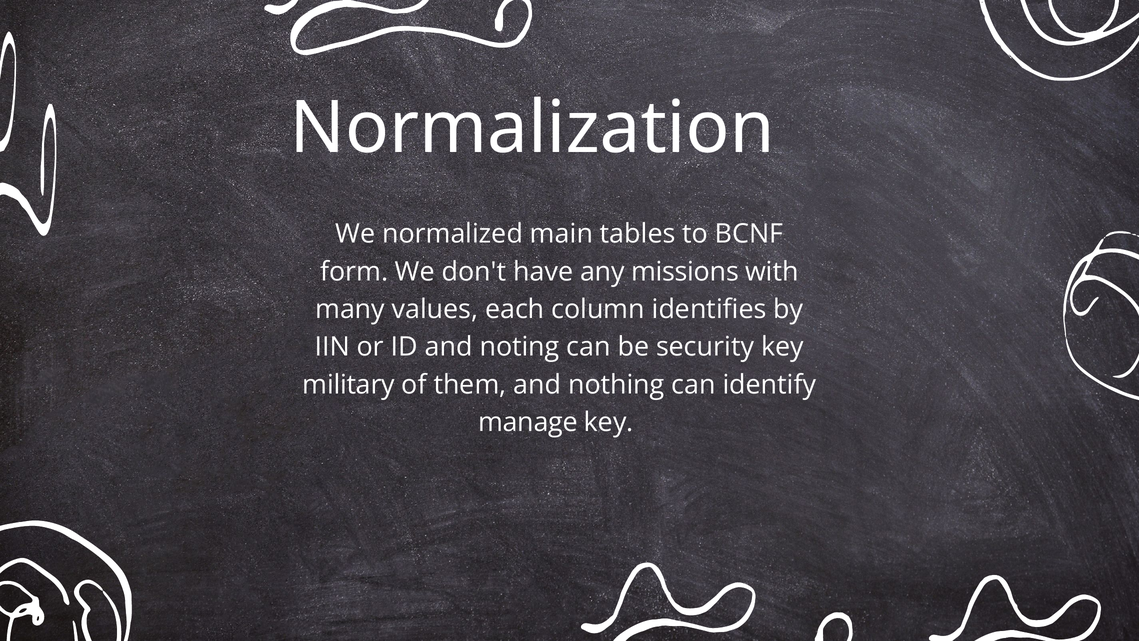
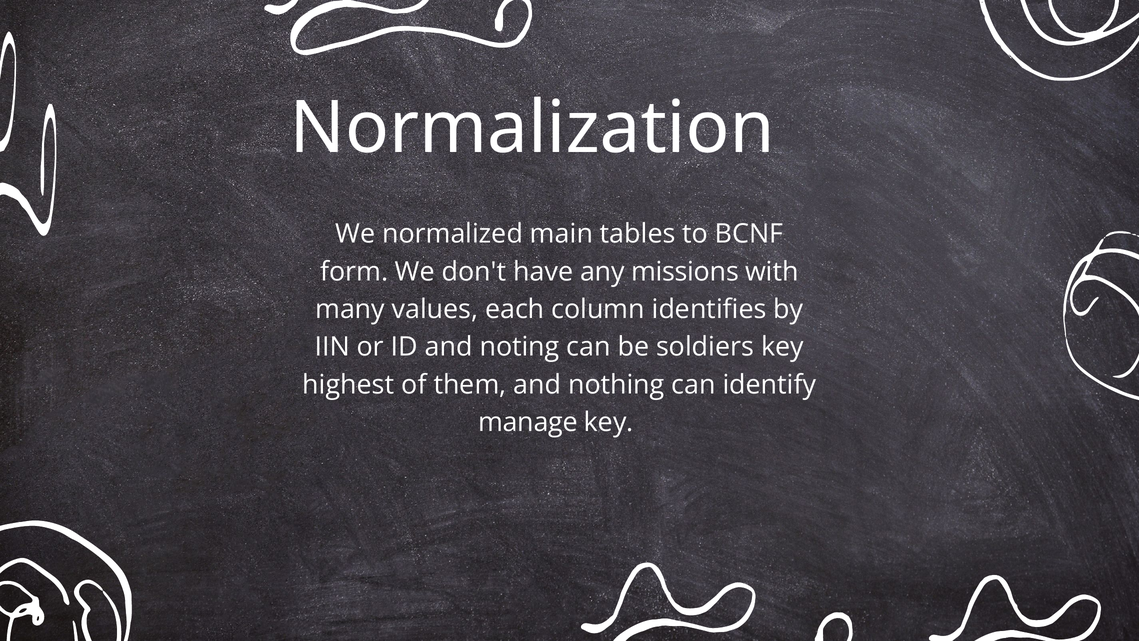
security: security -> soldiers
military: military -> highest
